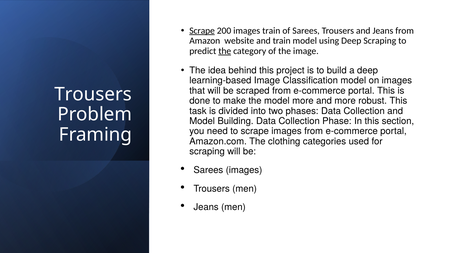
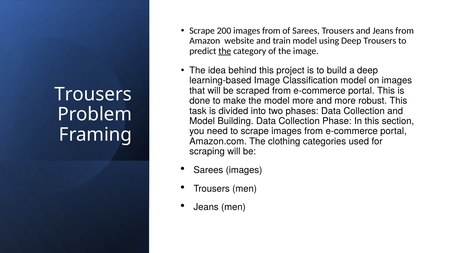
Scrape at (202, 31) underline: present -> none
200 images train: train -> from
Deep Scraping: Scraping -> Trousers
